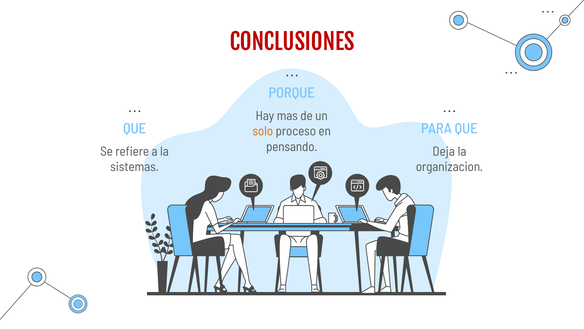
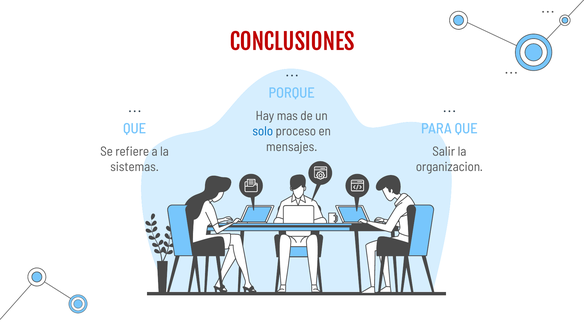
solo colour: orange -> blue
pensando: pensando -> mensajes
Deja: Deja -> Salir
